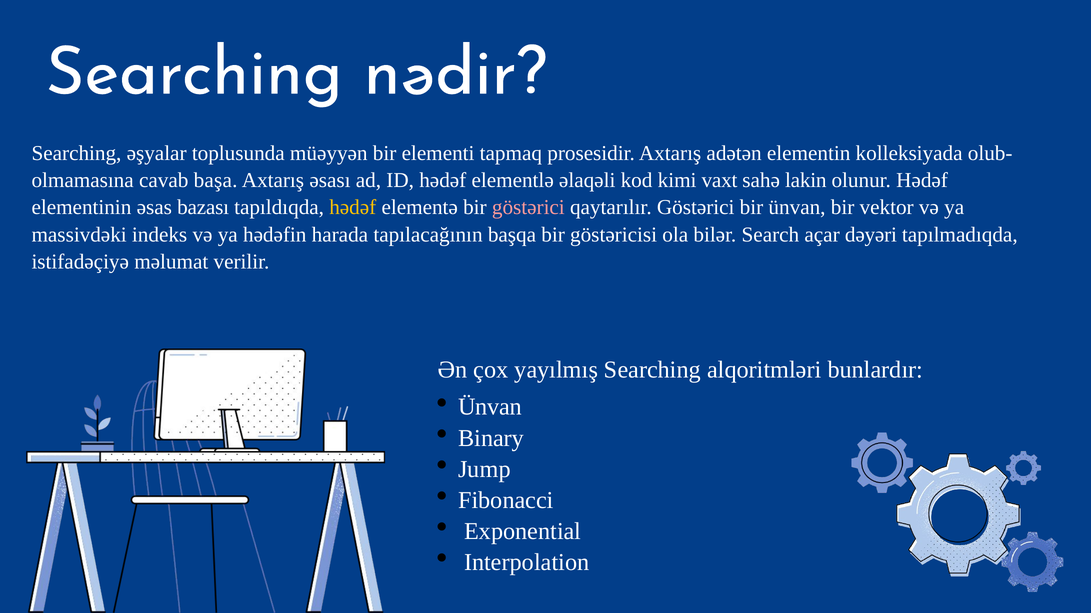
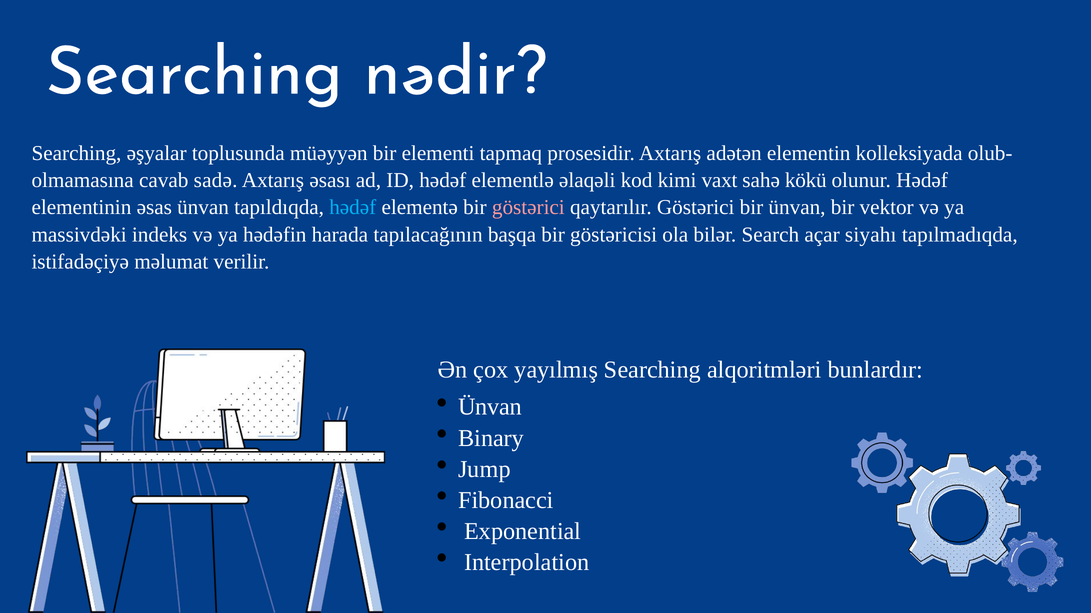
başa: başa -> sadə
lakin: lakin -> kökü
əsas bazası: bazası -> ünvan
hədəf at (353, 208) colour: yellow -> light blue
dəyəri: dəyəri -> siyahı
